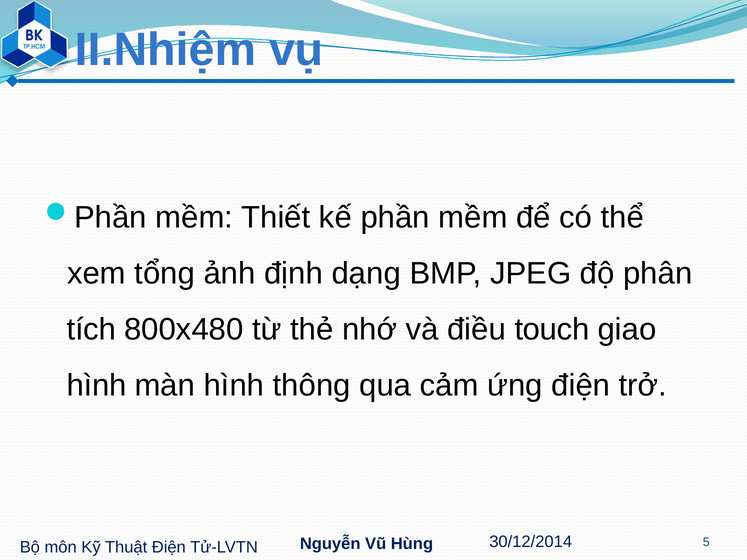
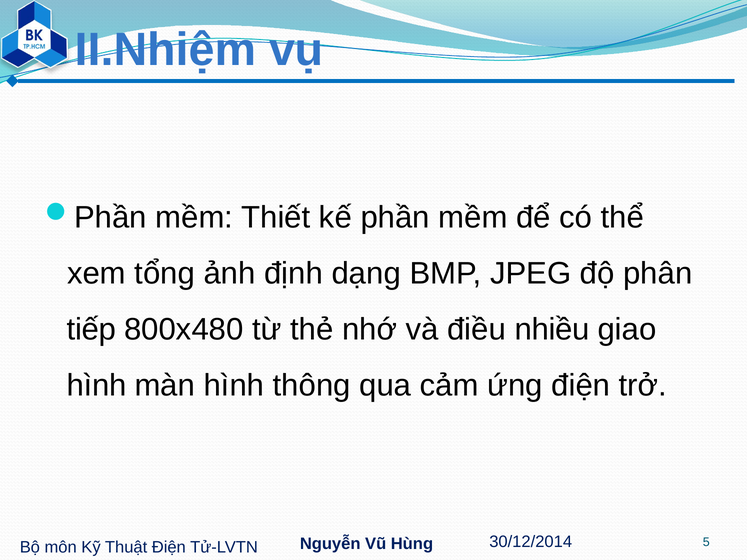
tích: tích -> tiếp
touch: touch -> nhiều
